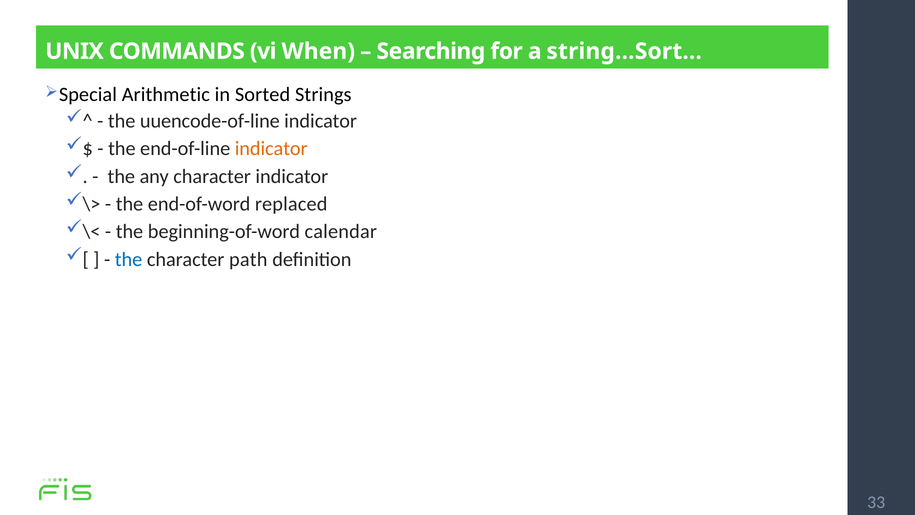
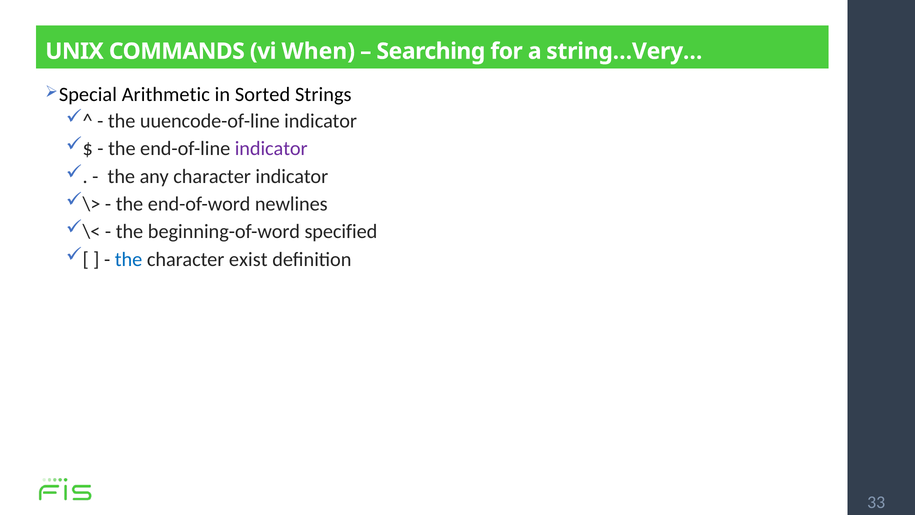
string…Sort…: string…Sort… -> string…Very…
indicator at (271, 149) colour: orange -> purple
replaced: replaced -> newlines
calendar: calendar -> specified
path: path -> exist
